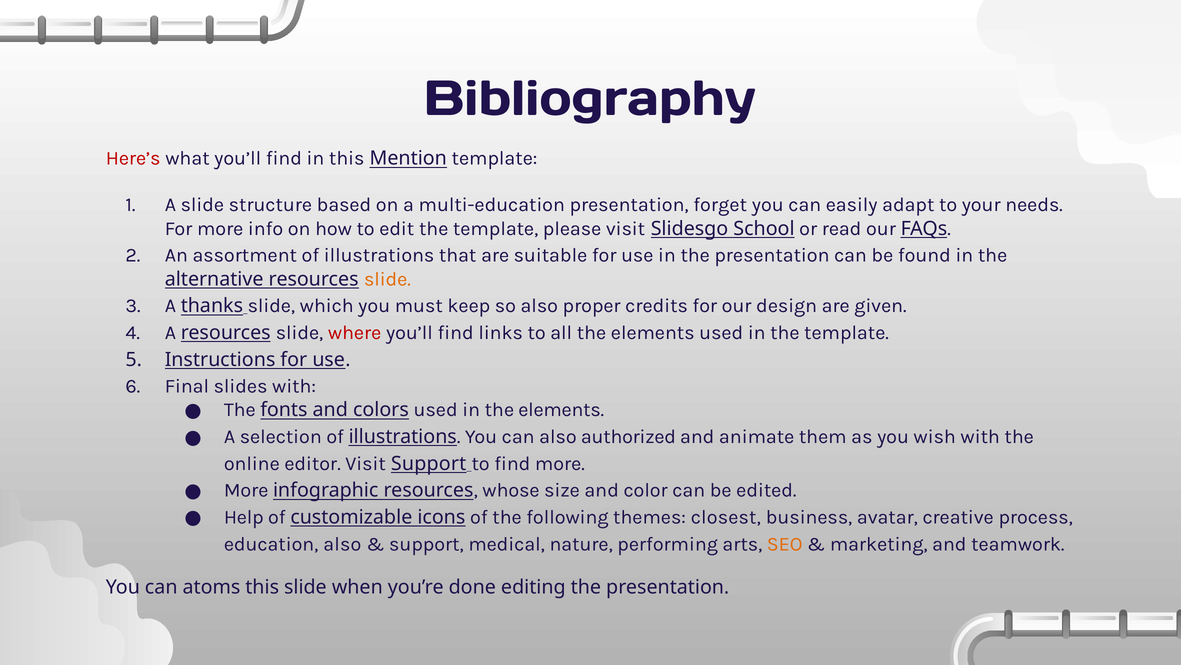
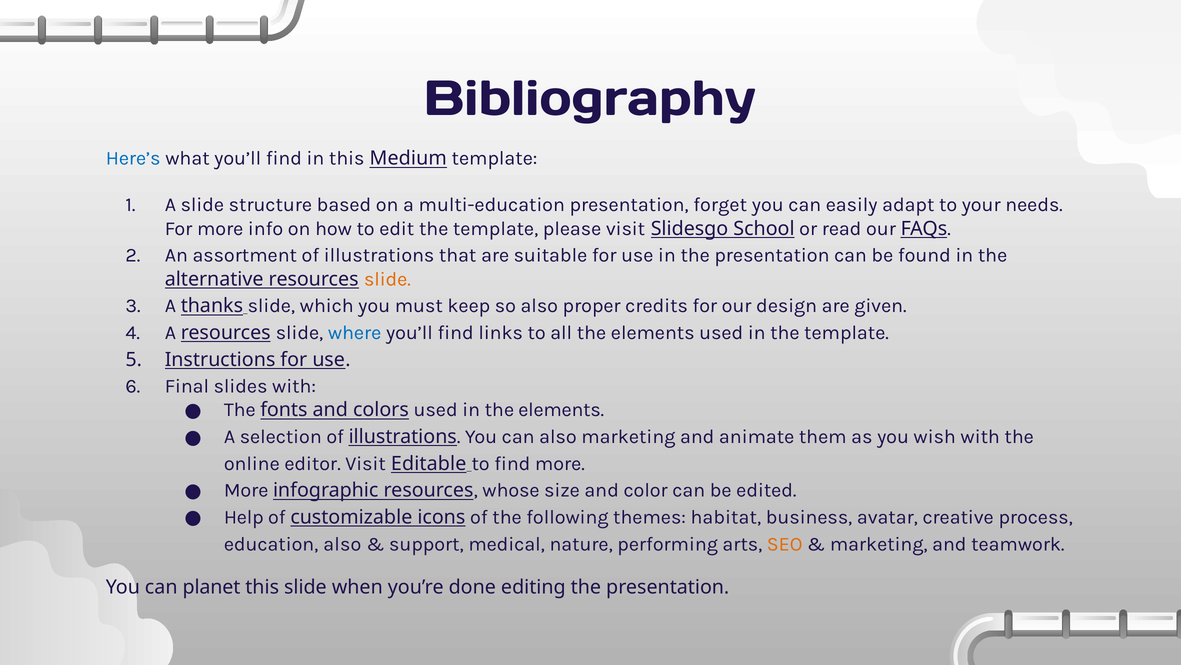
Here’s colour: red -> blue
Mention: Mention -> Medium
where colour: red -> blue
also authorized: authorized -> marketing
Visit Support: Support -> Editable
closest: closest -> habitat
atoms: atoms -> planet
